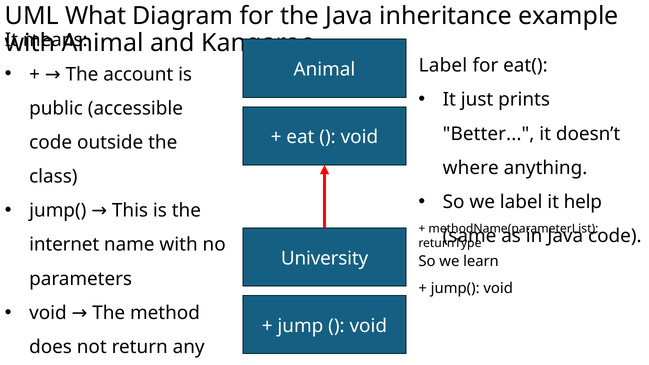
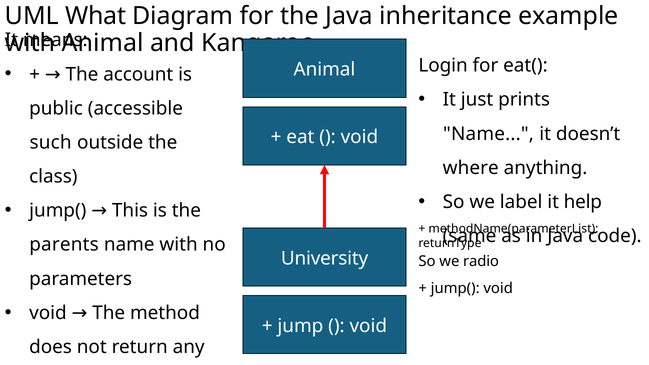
Label at (443, 66): Label -> Login
Better at (489, 134): Better -> Name
code at (51, 142): code -> such
internet: internet -> parents
learn: learn -> radio
